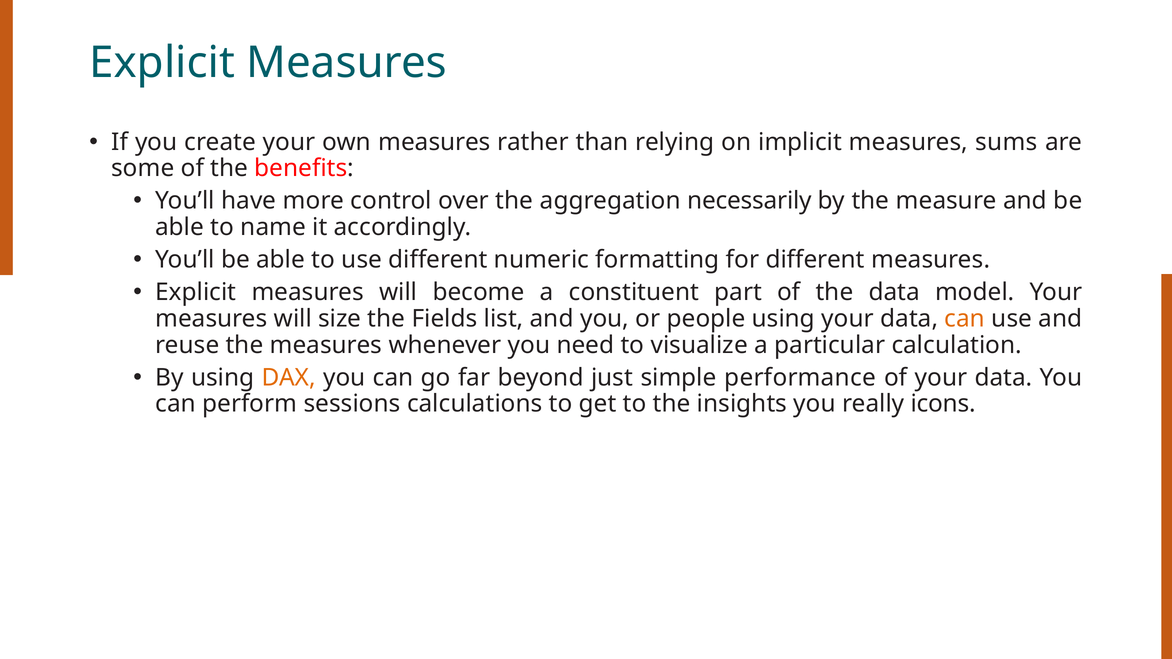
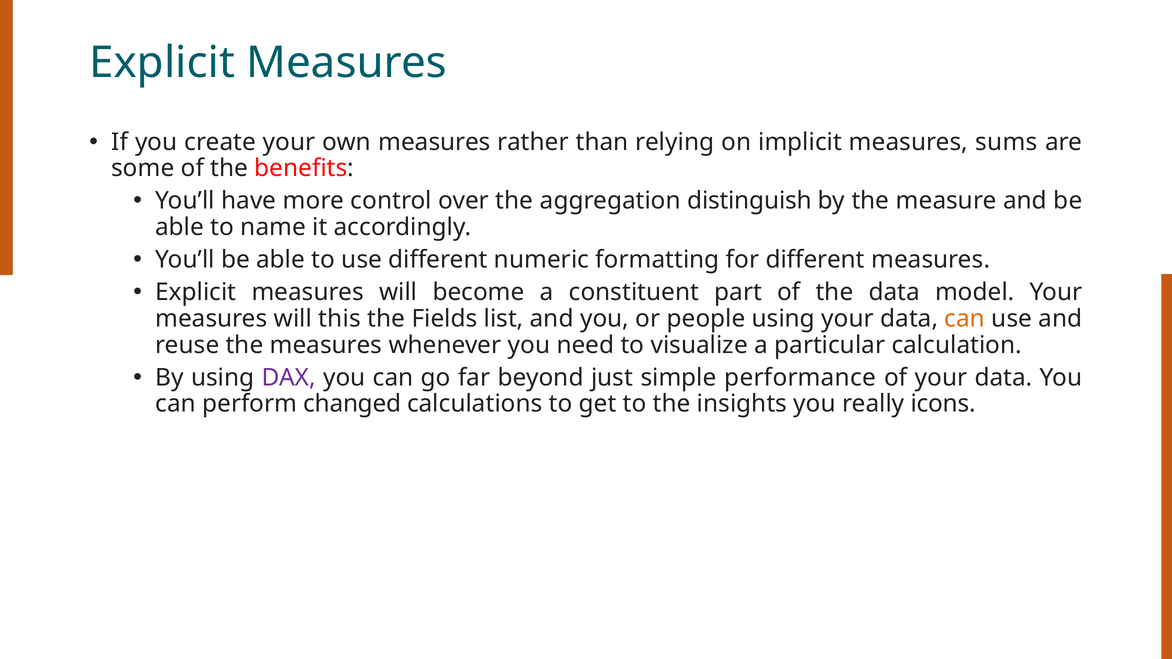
necessarily: necessarily -> distinguish
size: size -> this
DAX colour: orange -> purple
sessions: sessions -> changed
